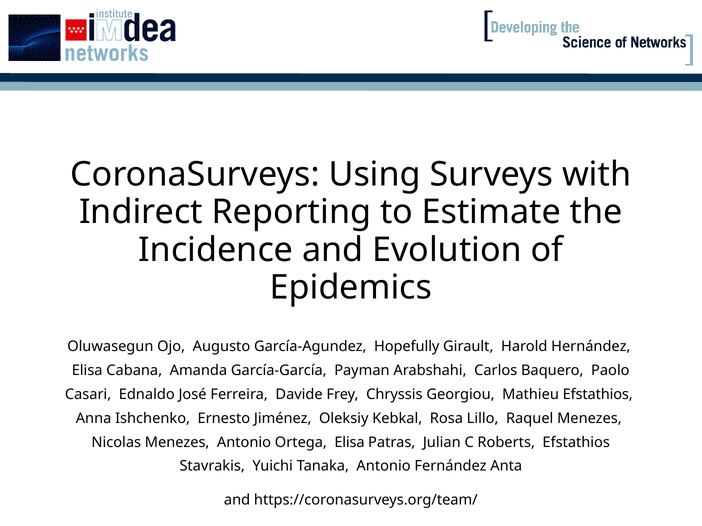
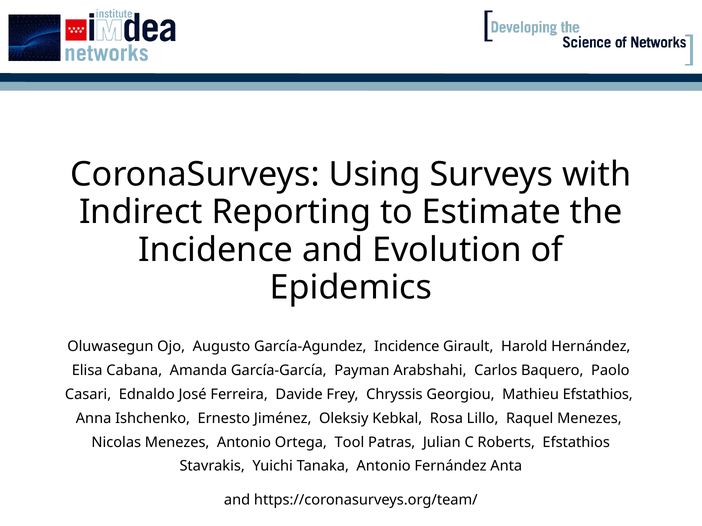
García-Agundez Hopefully: Hopefully -> Incidence
Ortega Elisa: Elisa -> Tool
